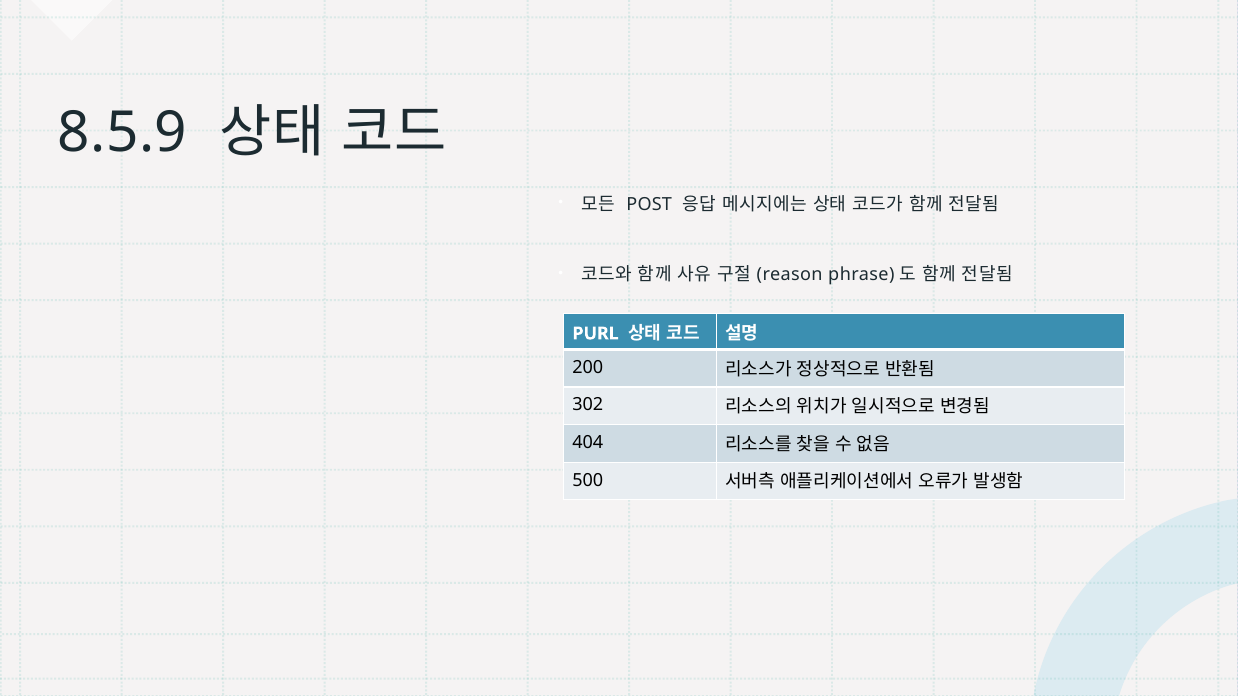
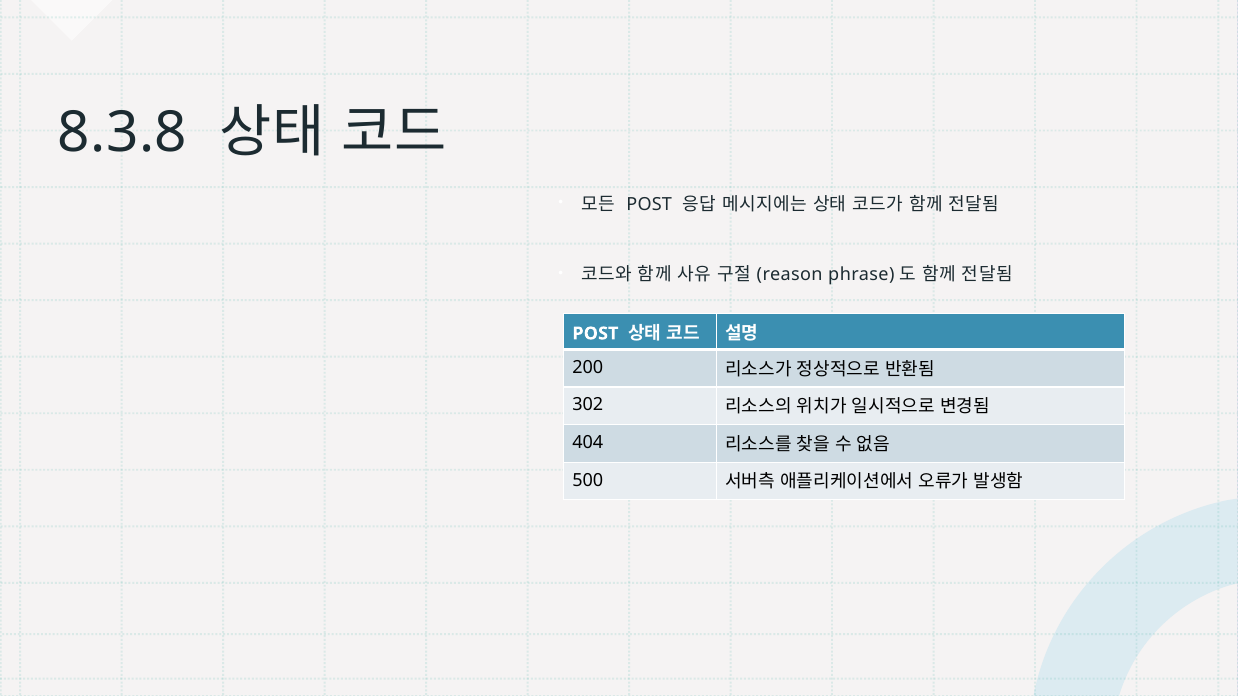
8.5.9: 8.5.9 -> 8.3.8
PURL at (596, 334): PURL -> POST
